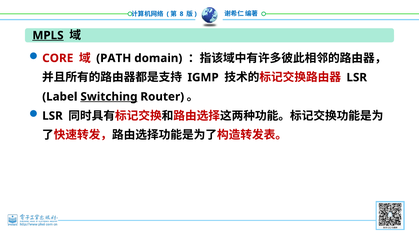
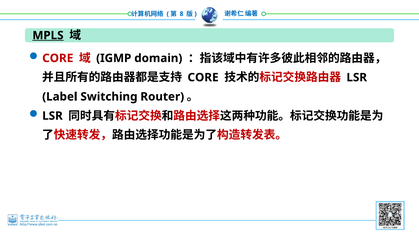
PATH: PATH -> IGMP
IGMP at (203, 77): IGMP -> CORE
Switching underline: present -> none
